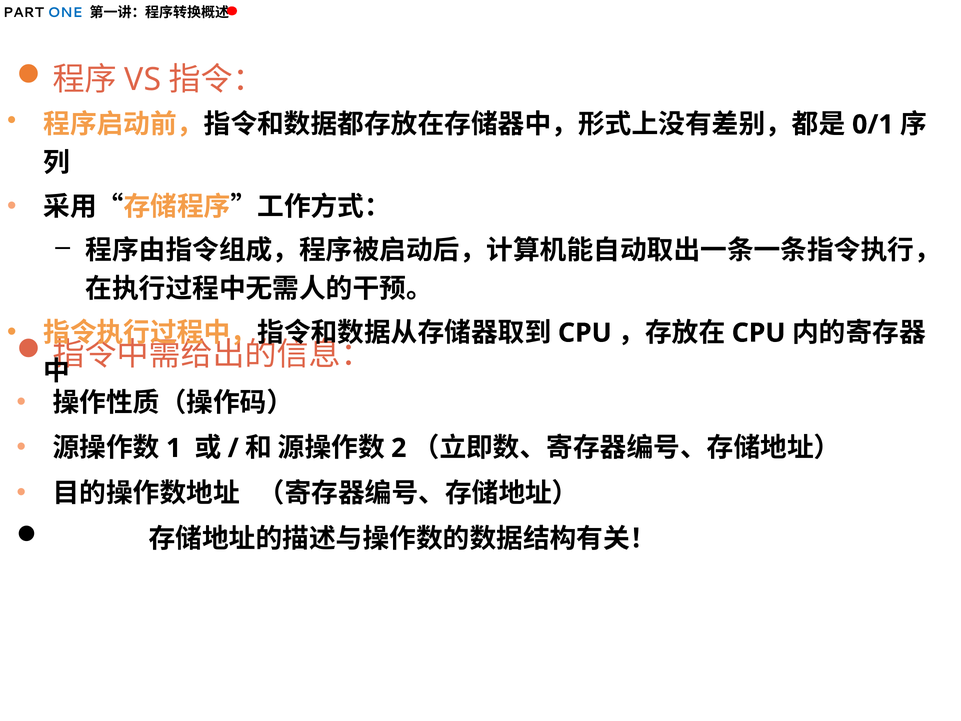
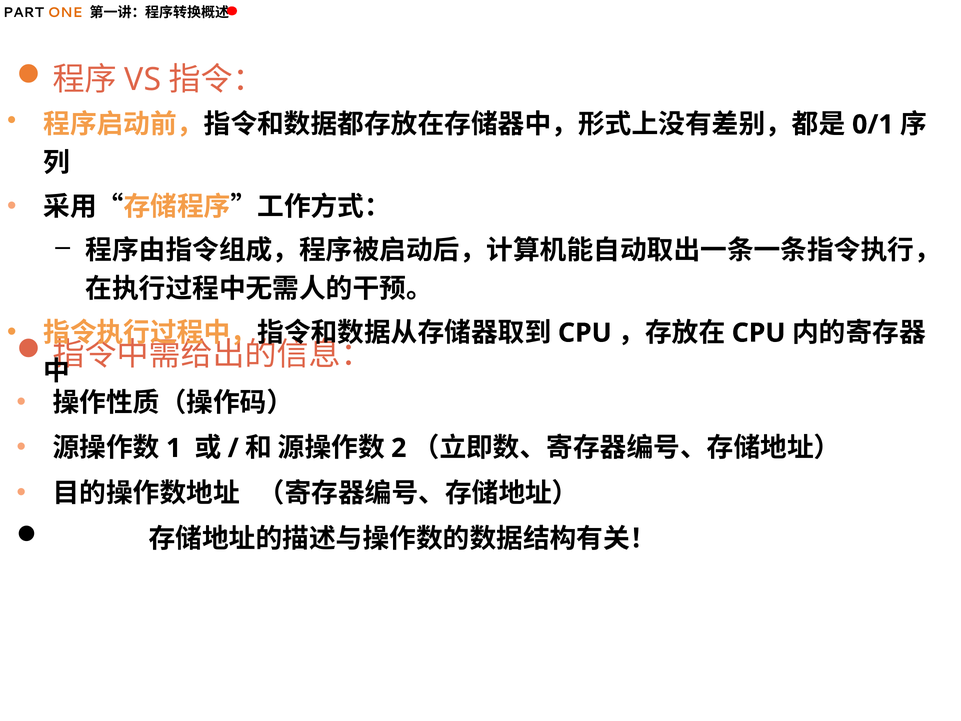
ONE colour: blue -> orange
